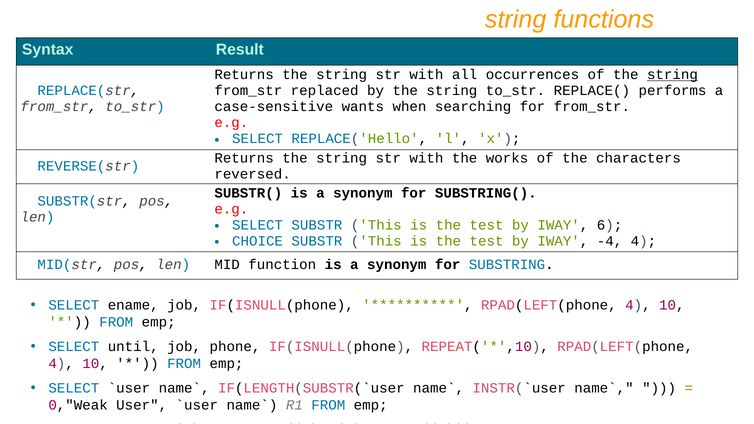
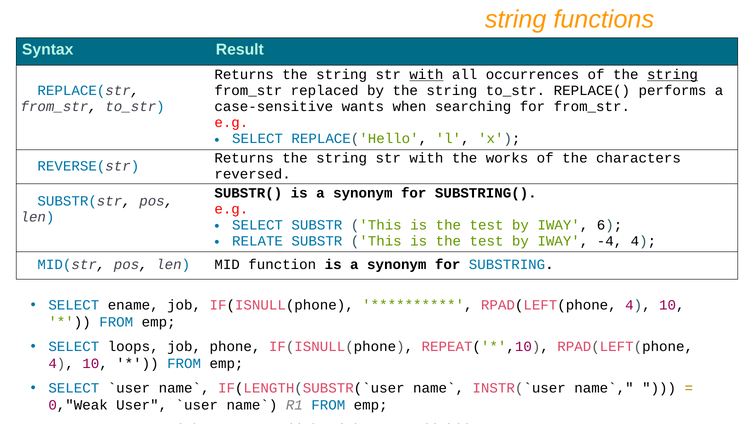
with at (426, 75) underline: none -> present
CHOICE: CHOICE -> RELATE
until: until -> loops
